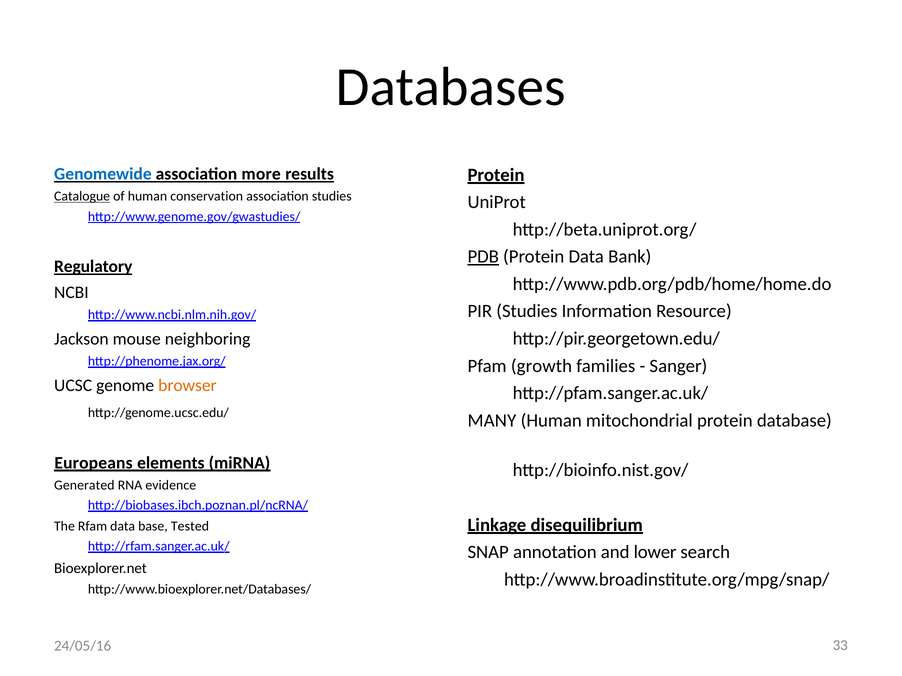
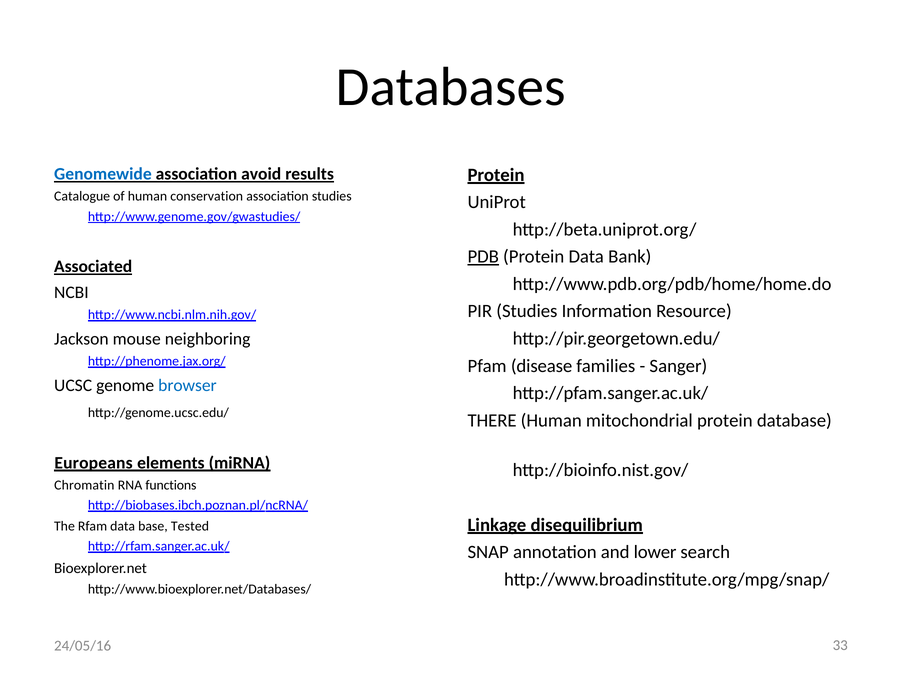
more: more -> avoid
Catalogue underline: present -> none
Regulatory: Regulatory -> Associated
growth: growth -> disease
browser colour: orange -> blue
MANY: MANY -> THERE
Generated: Generated -> Chromatin
evidence: evidence -> functions
